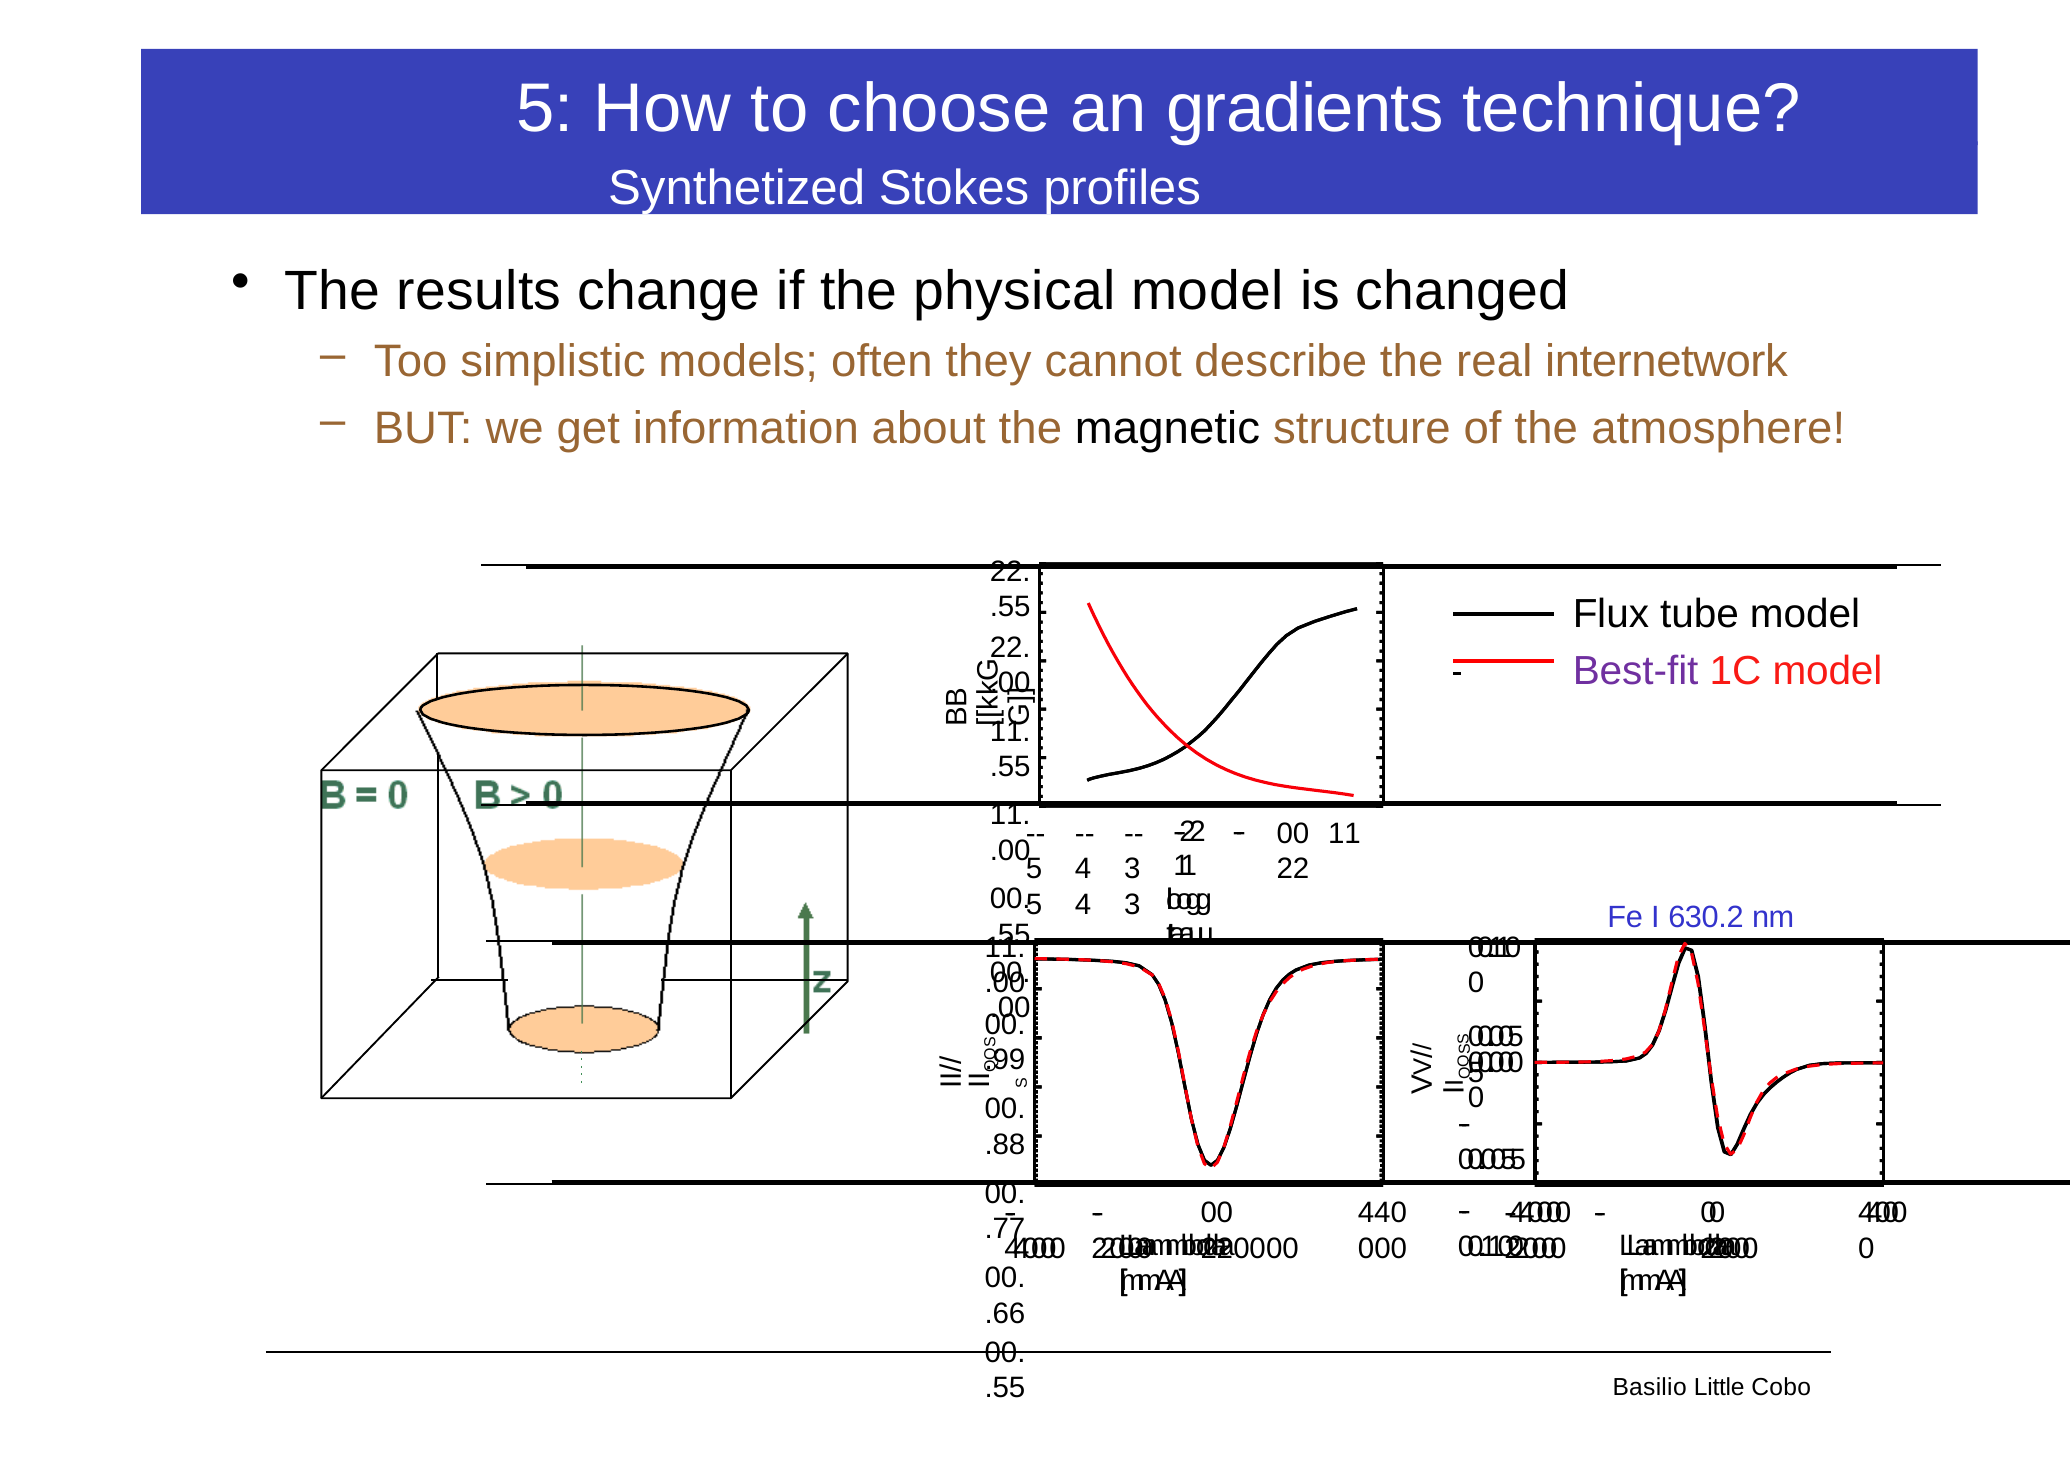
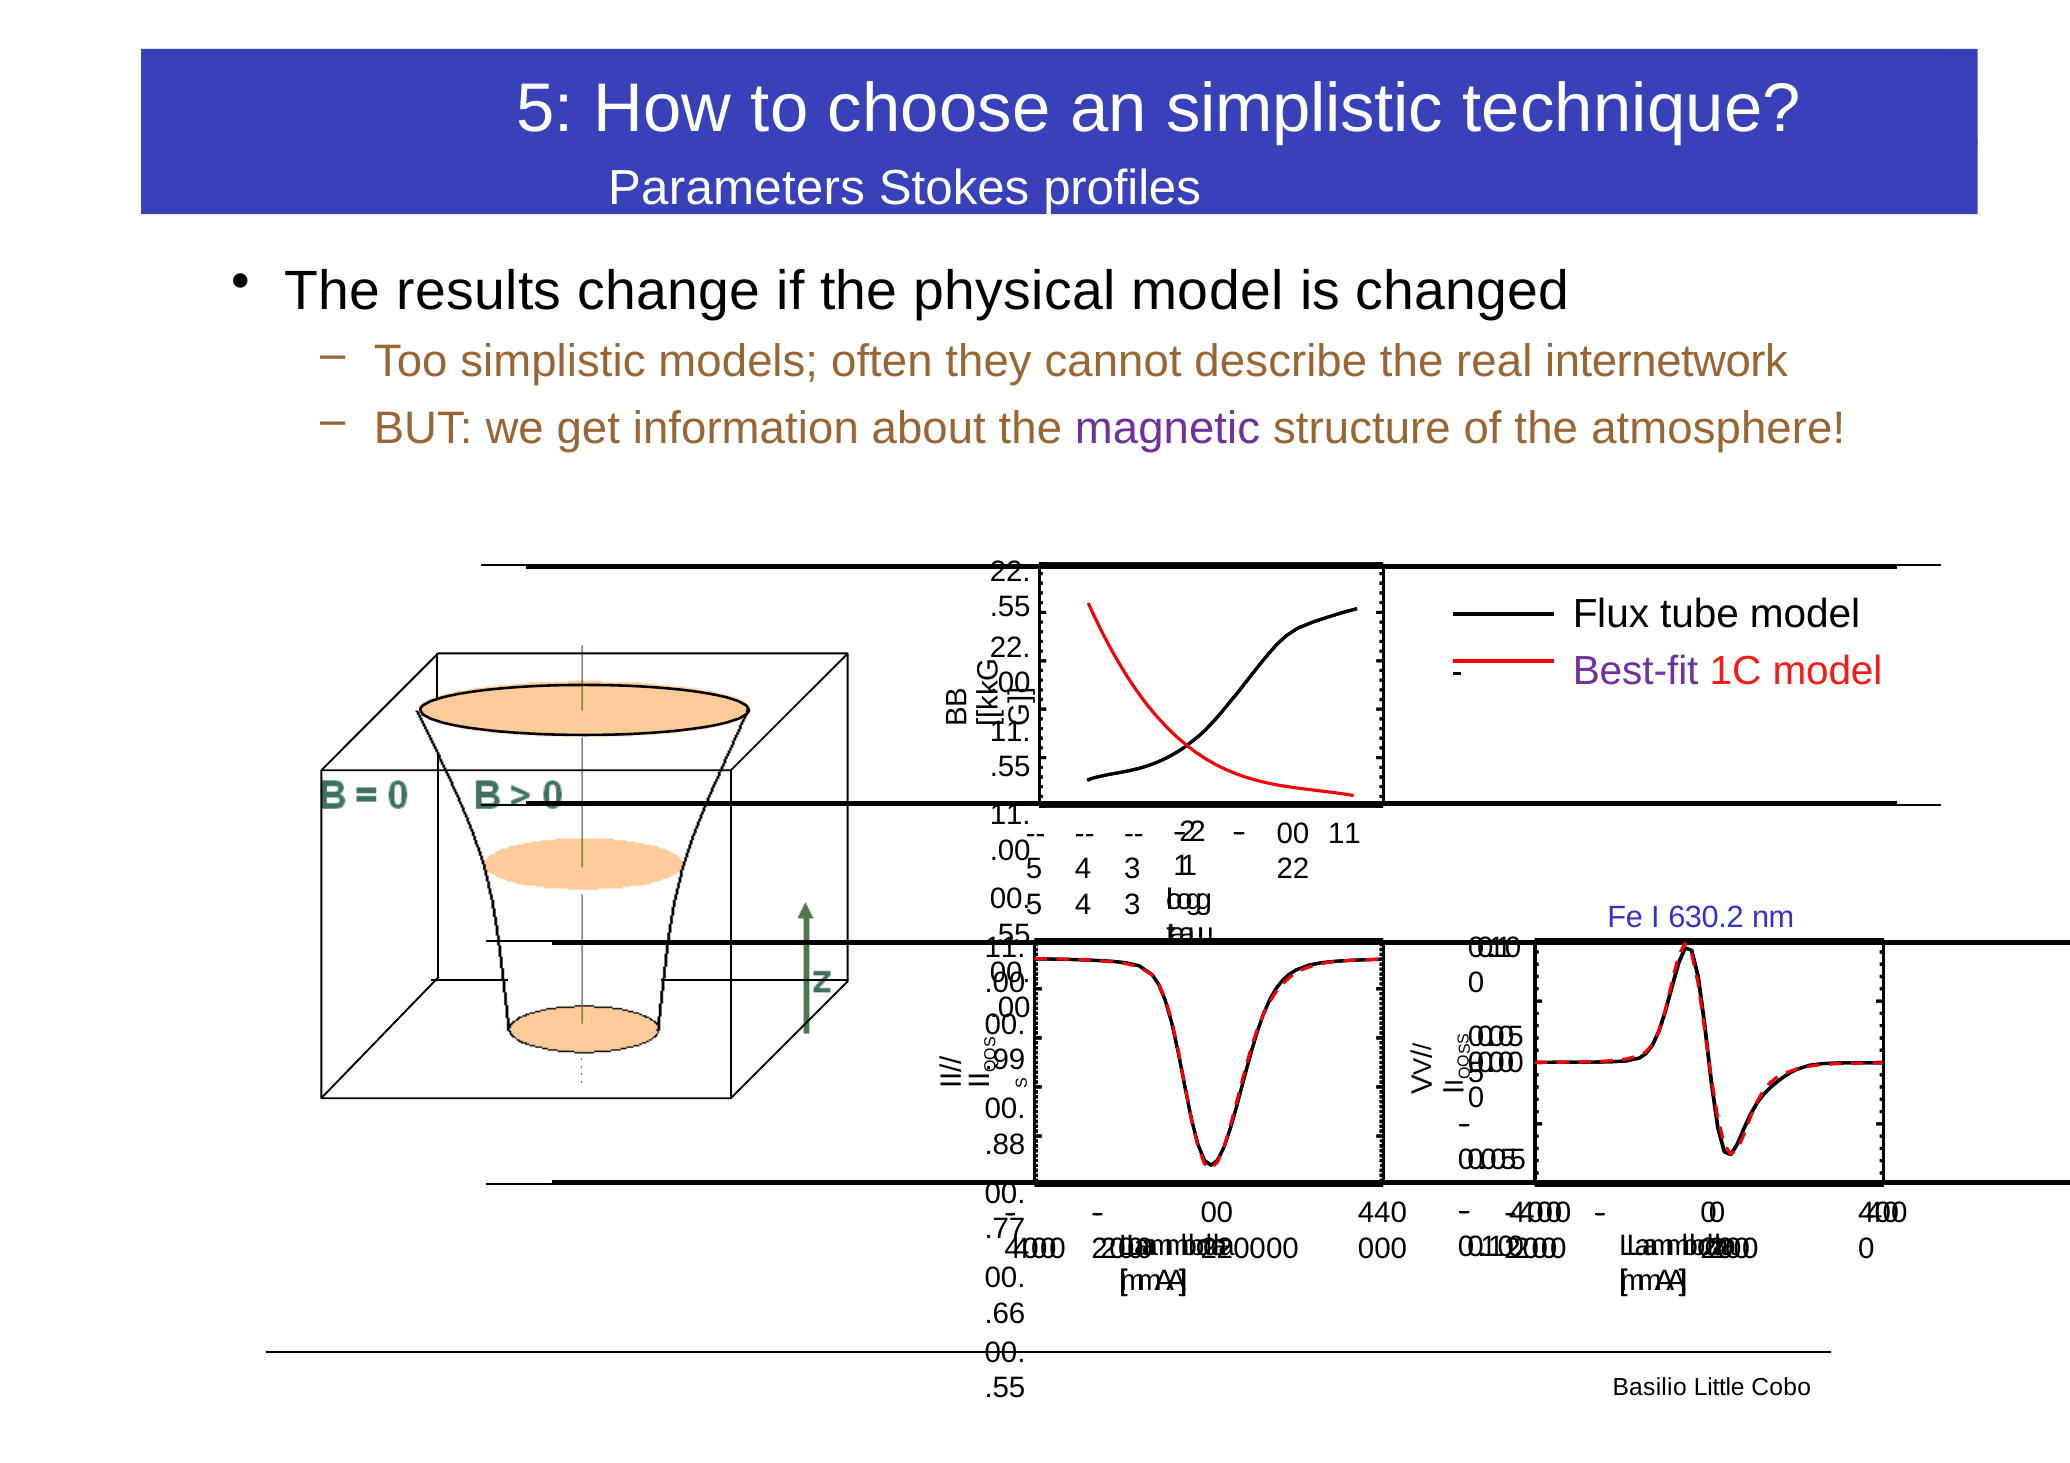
an gradients: gradients -> simplistic
Synthetized: Synthetized -> Parameters
magnetic colour: black -> purple
